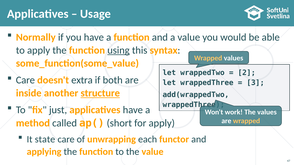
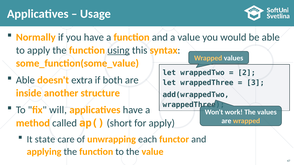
Care at (25, 80): Care -> Able
structure underline: present -> none
just: just -> will
